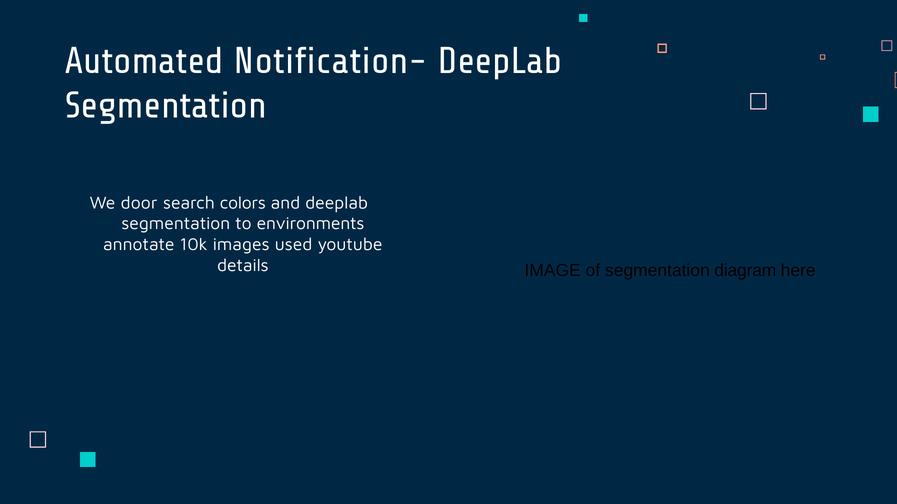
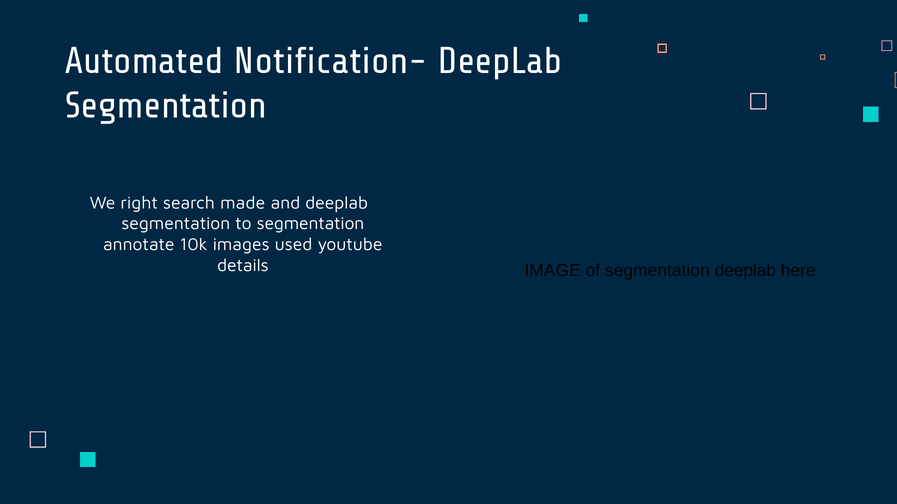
door: door -> right
colors: colors -> made
to environments: environments -> segmentation
segmentation diagram: diagram -> deeplab
